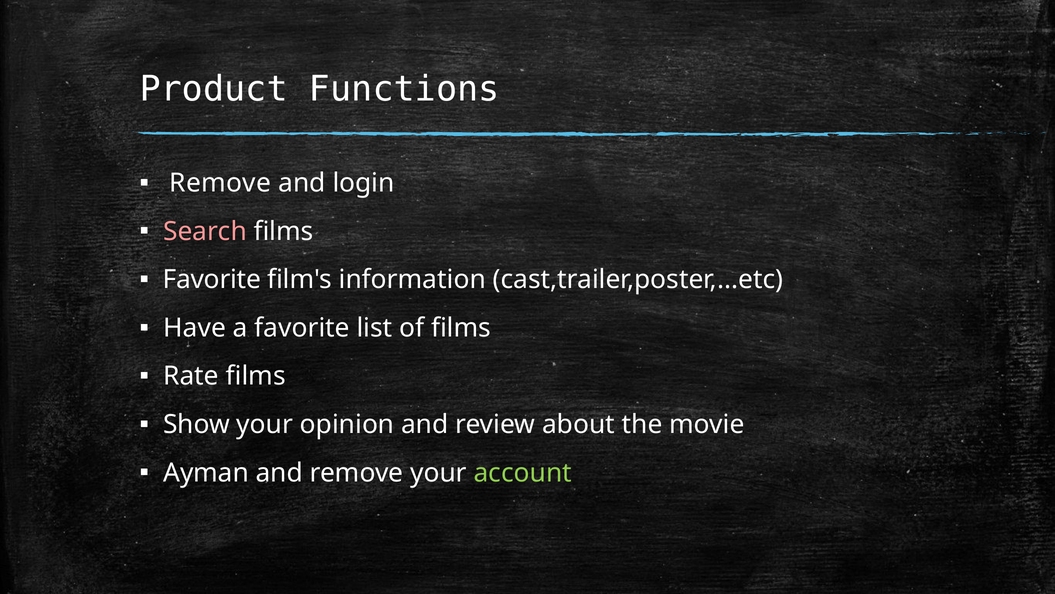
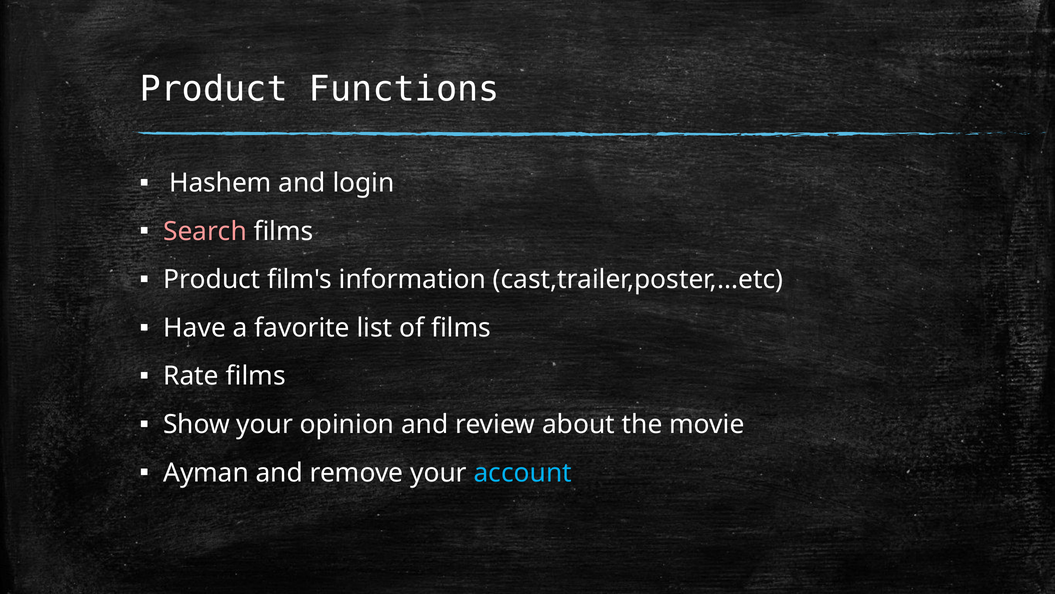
Remove at (220, 183): Remove -> Hashem
Favorite at (212, 279): Favorite -> Product
account colour: light green -> light blue
